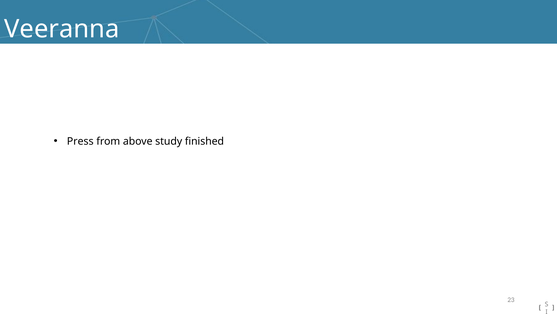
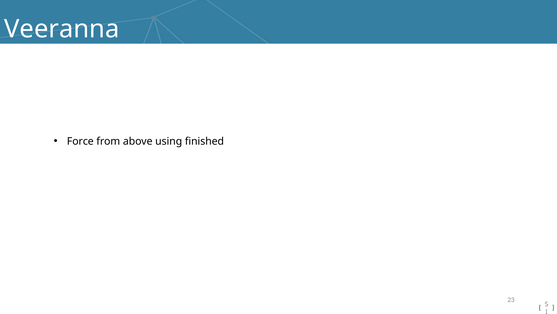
Press: Press -> Force
study: study -> using
